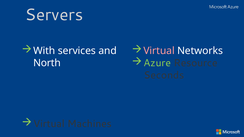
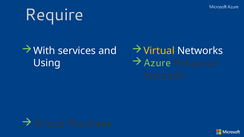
Servers: Servers -> Require
Virtual at (159, 51) colour: pink -> yellow
North: North -> Using
